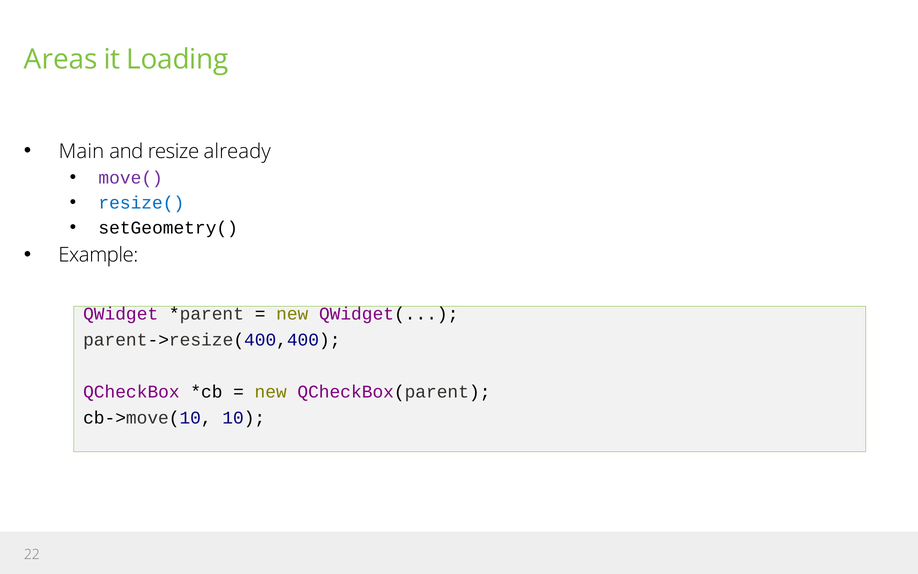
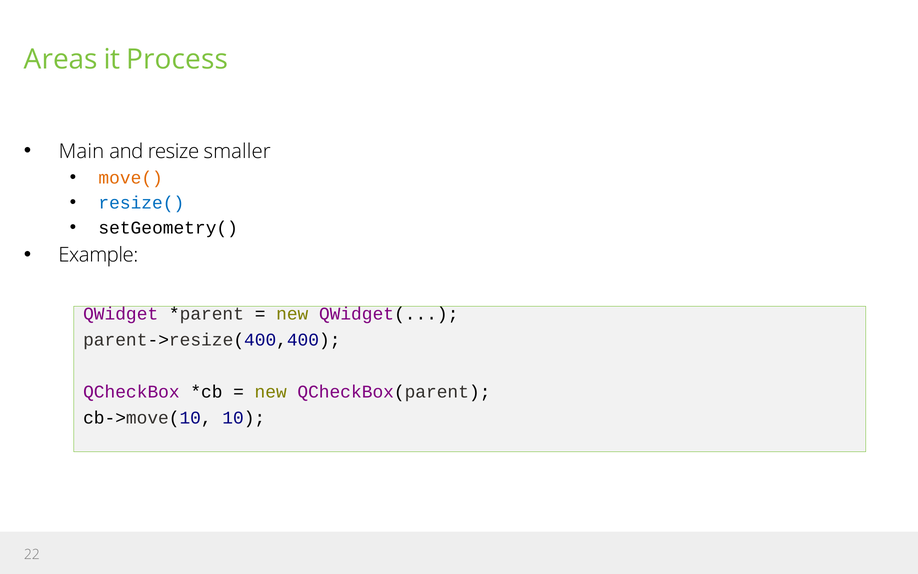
Loading: Loading -> Process
already: already -> smaller
move( colour: purple -> orange
